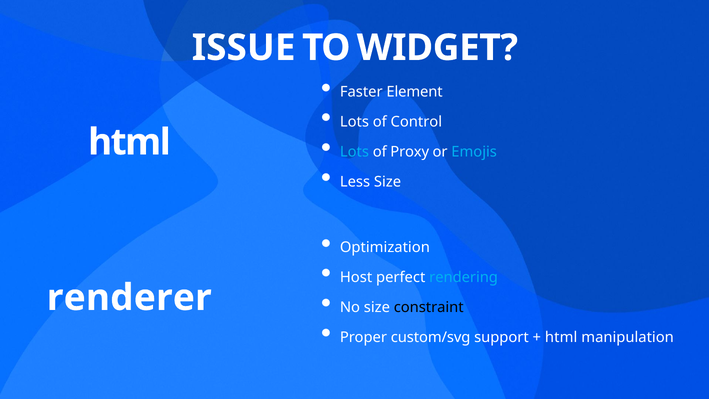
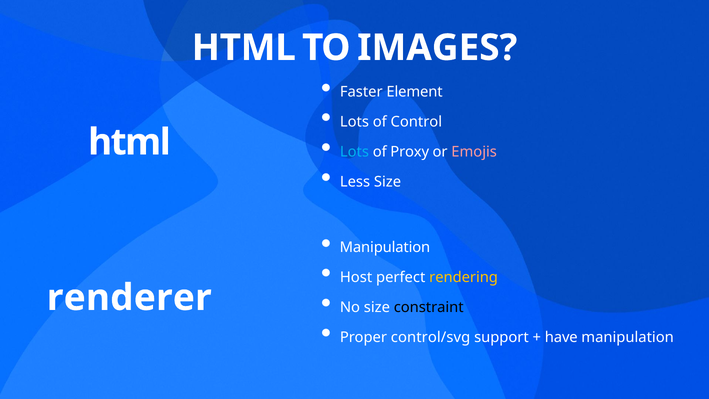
ISSUE at (244, 48): ISSUE -> HTML
WIDGET: WIDGET -> IMAGES
Emojis colour: light blue -> pink
Optimization at (385, 247): Optimization -> Manipulation
rendering colour: light blue -> yellow
custom/svg: custom/svg -> control/svg
html at (561, 337): html -> have
